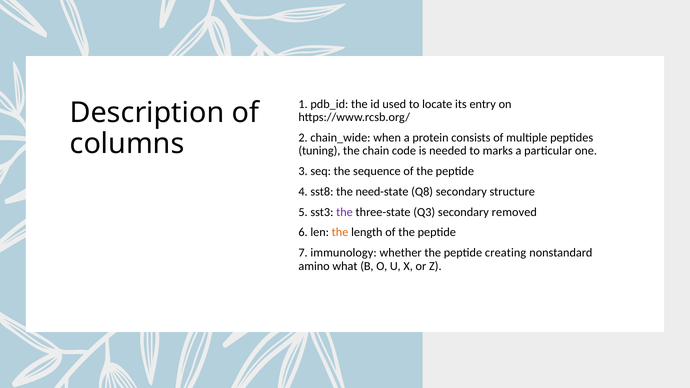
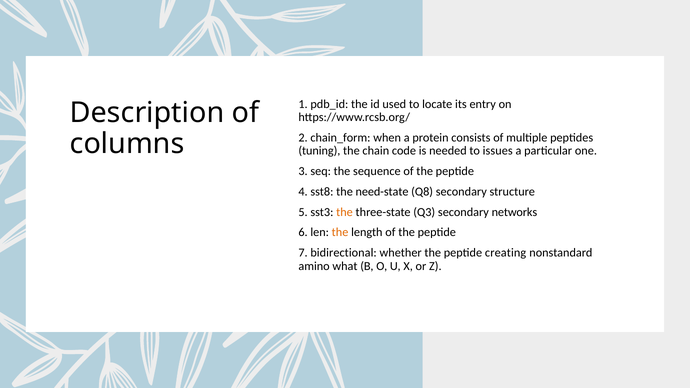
chain_wide: chain_wide -> chain_form
marks: marks -> issues
the at (345, 212) colour: purple -> orange
removed: removed -> networks
immunology: immunology -> bidirectional
